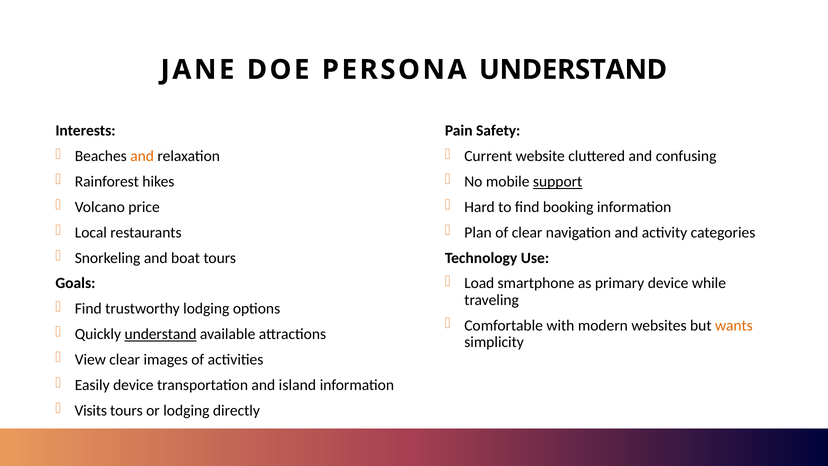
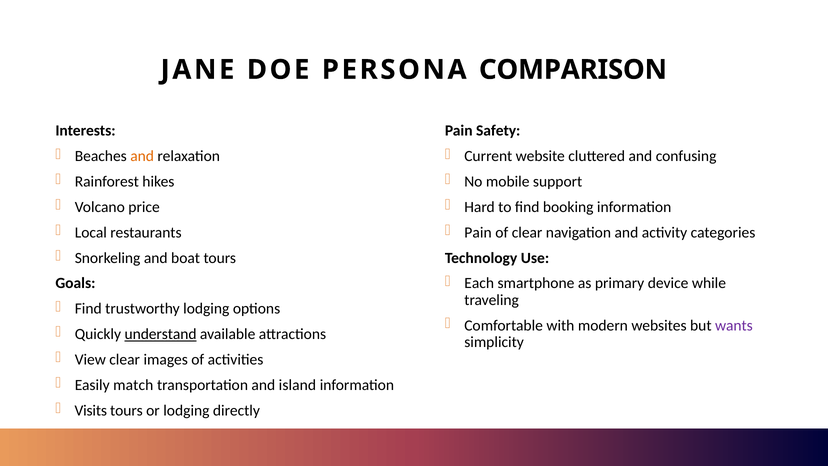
PERSONA UNDERSTAND: UNDERSTAND -> COMPARISON
support underline: present -> none
Plan at (478, 232): Plan -> Pain
Load: Load -> Each
wants colour: orange -> purple
Easily device: device -> match
